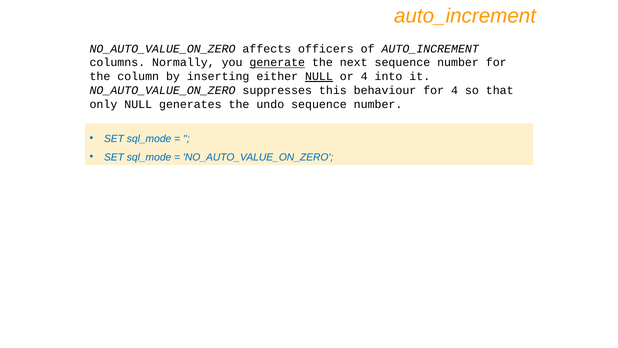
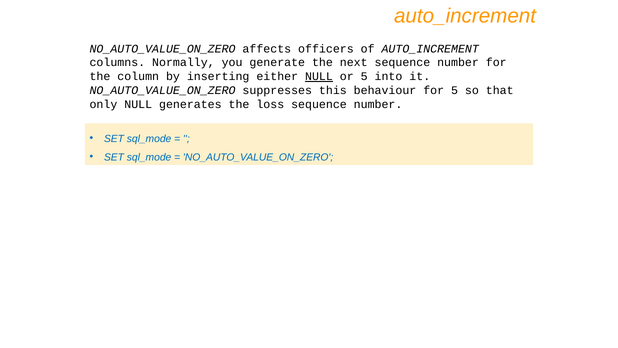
generate underline: present -> none
or 4: 4 -> 5
for 4: 4 -> 5
undo: undo -> loss
